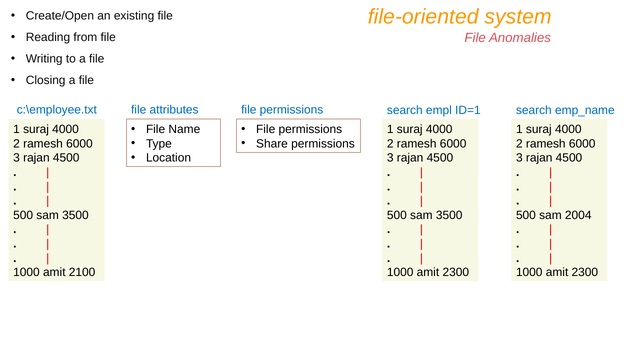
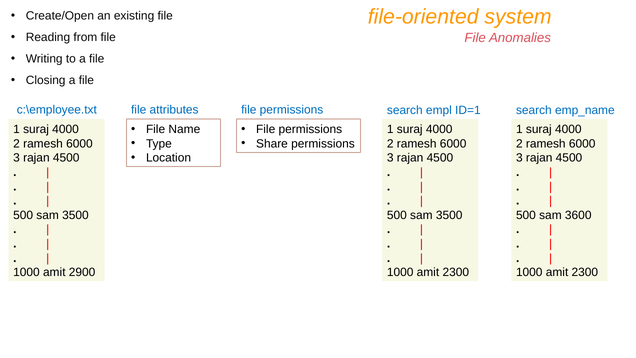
2004: 2004 -> 3600
2100: 2100 -> 2900
